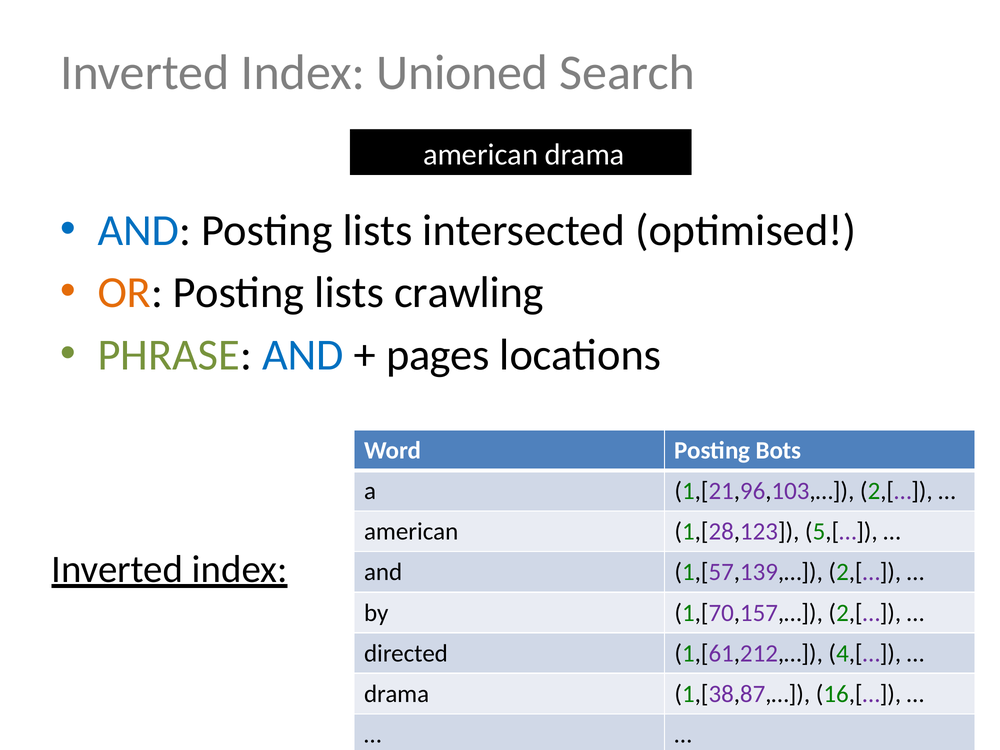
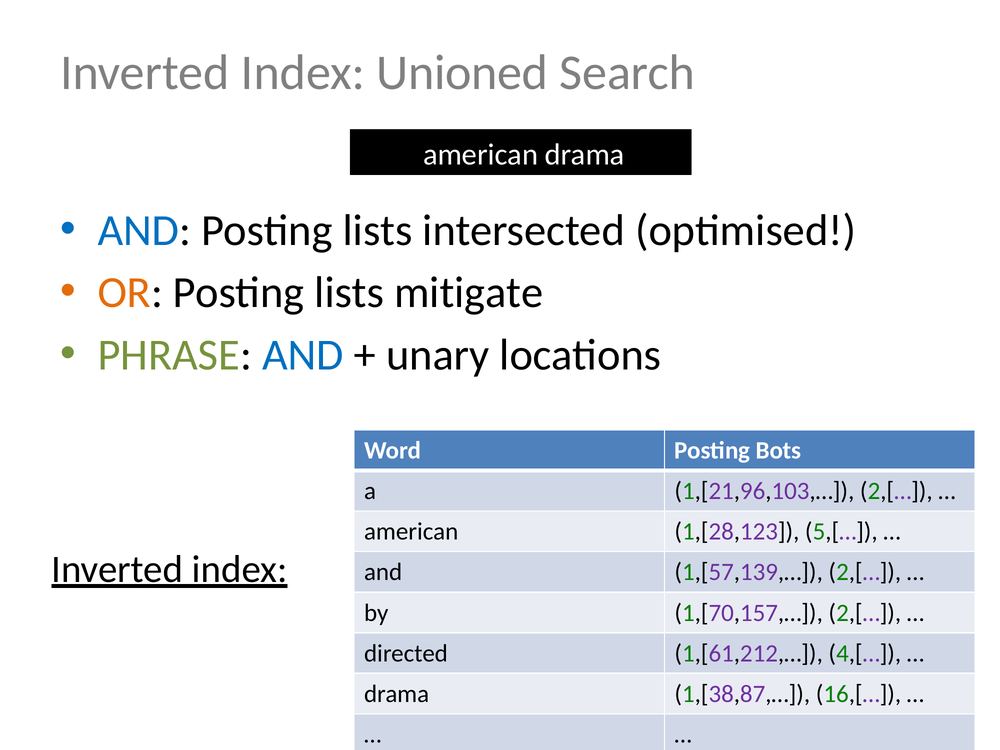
crawling: crawling -> mitigate
pages: pages -> unary
